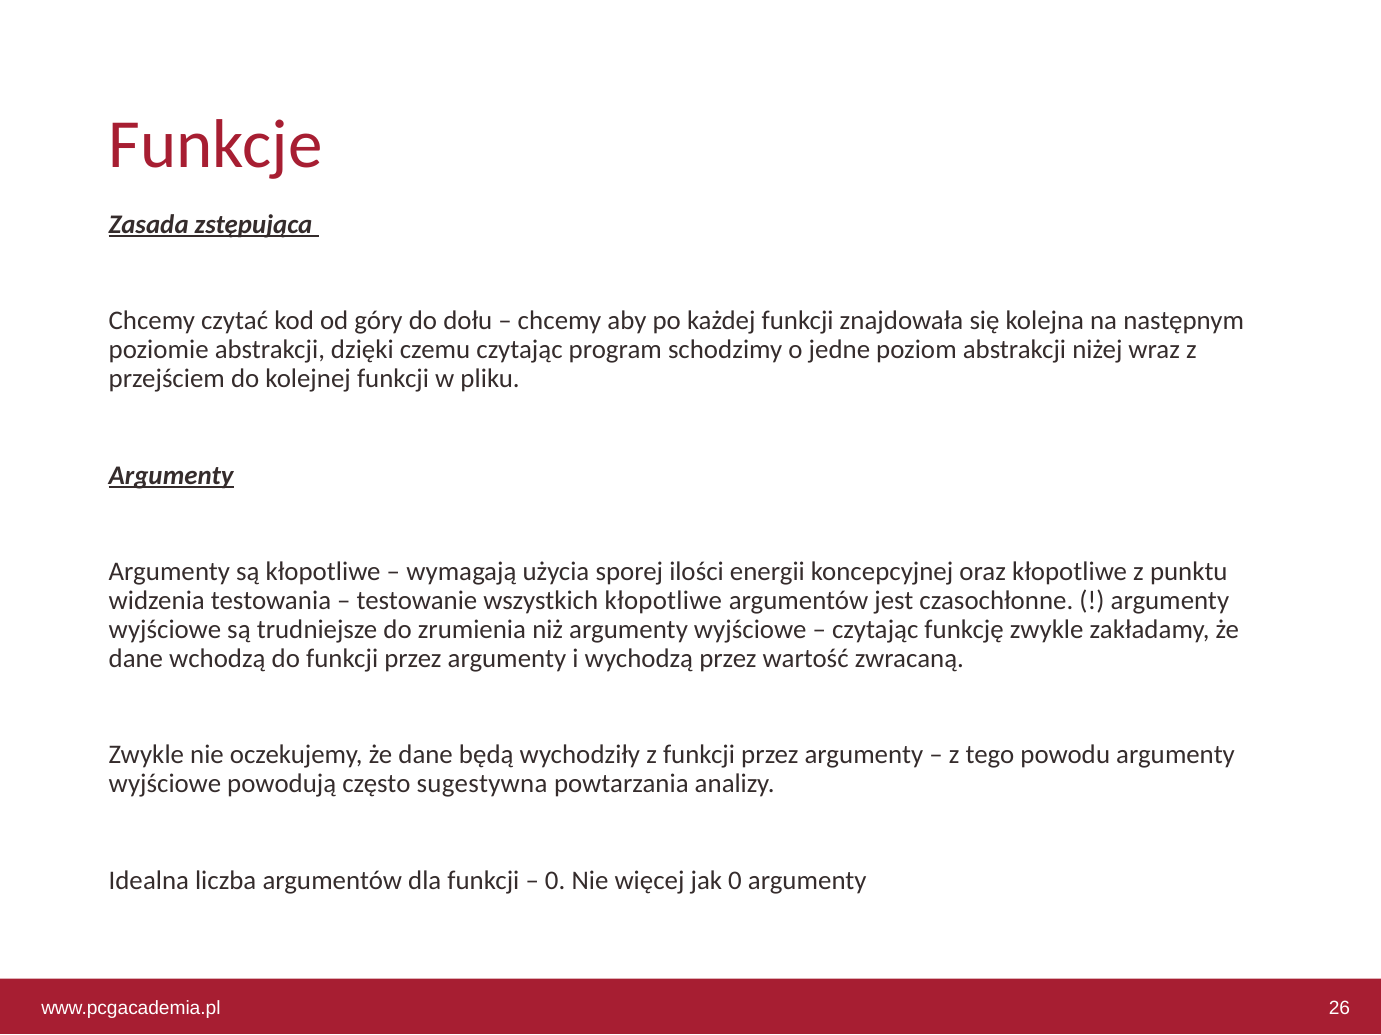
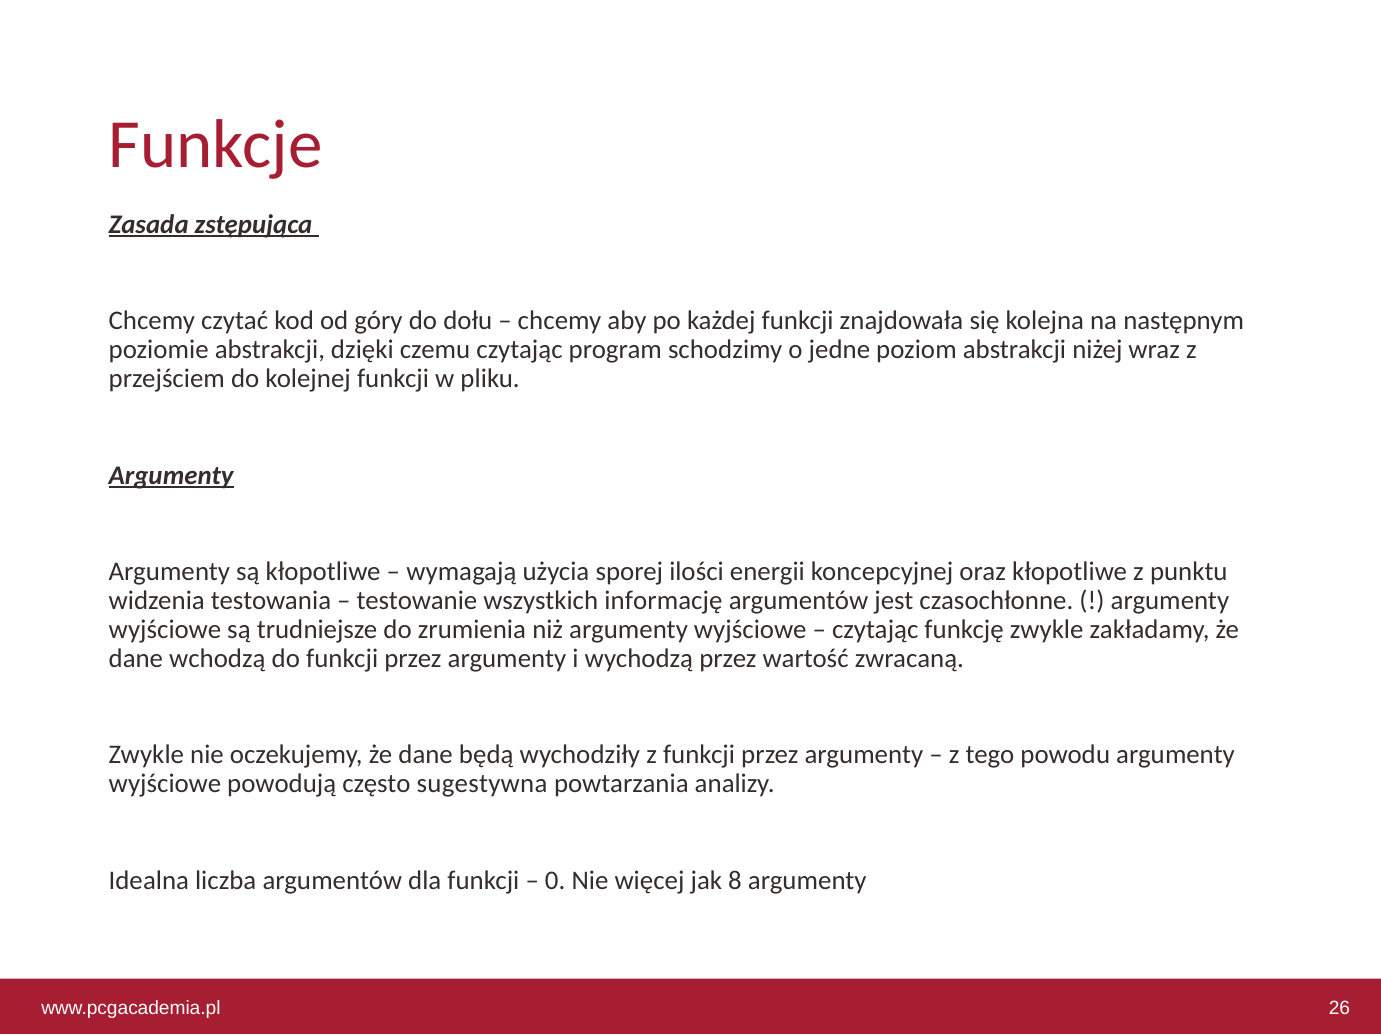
wszystkich kłopotliwe: kłopotliwe -> informację
jak 0: 0 -> 8
